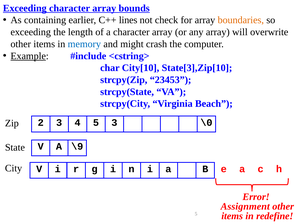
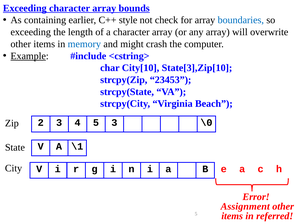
lines: lines -> style
boundaries colour: orange -> blue
\9: \9 -> \1
redefine: redefine -> referred
